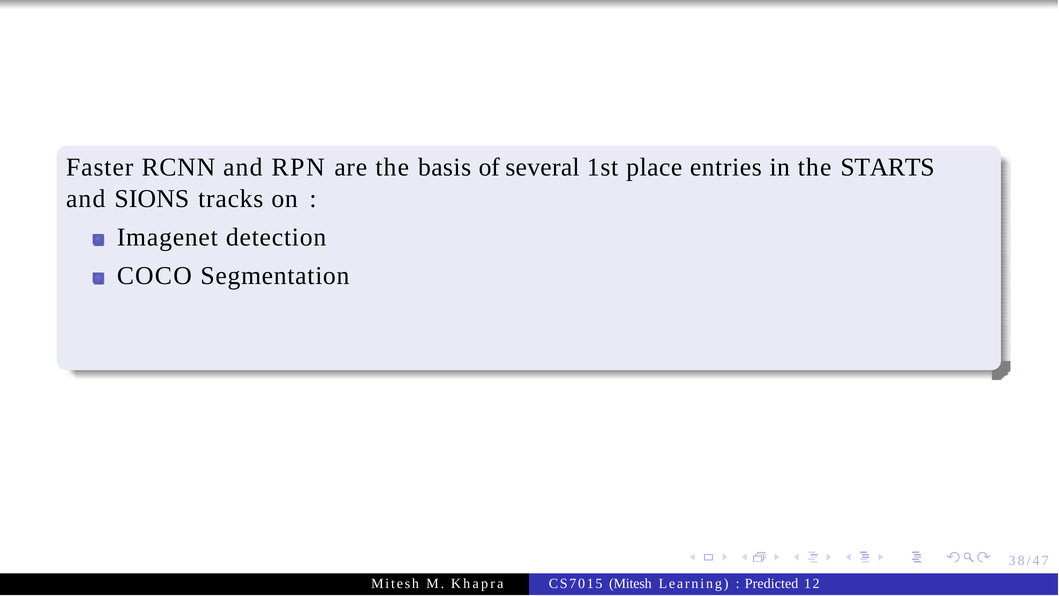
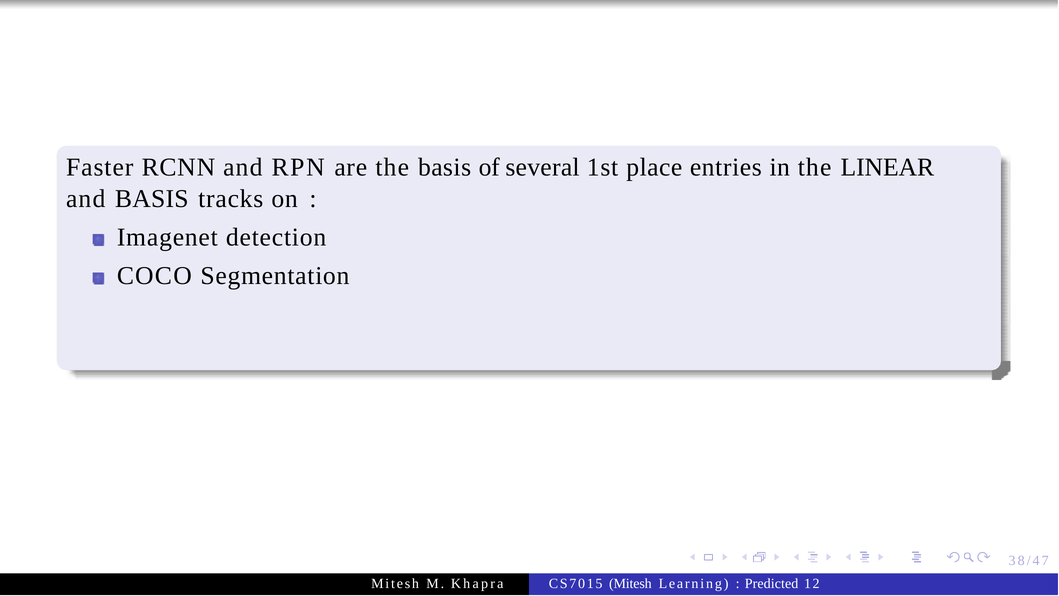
STARTS: STARTS -> LINEAR
and SIONS: SIONS -> BASIS
